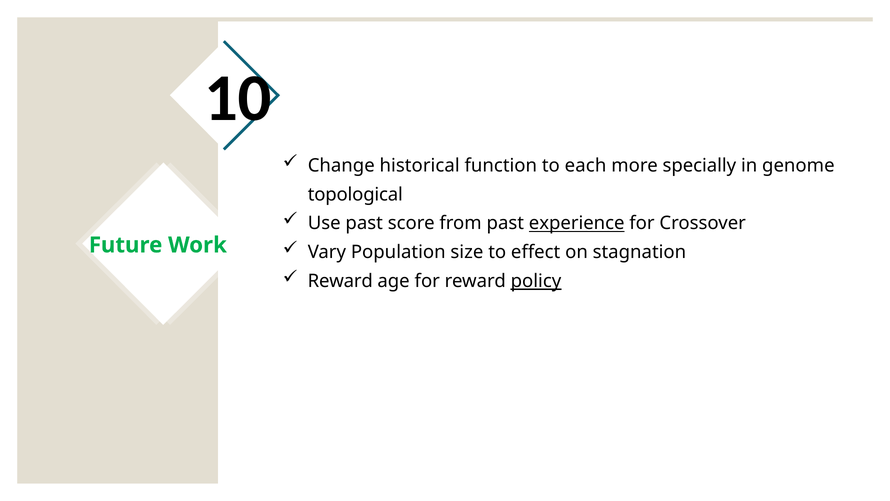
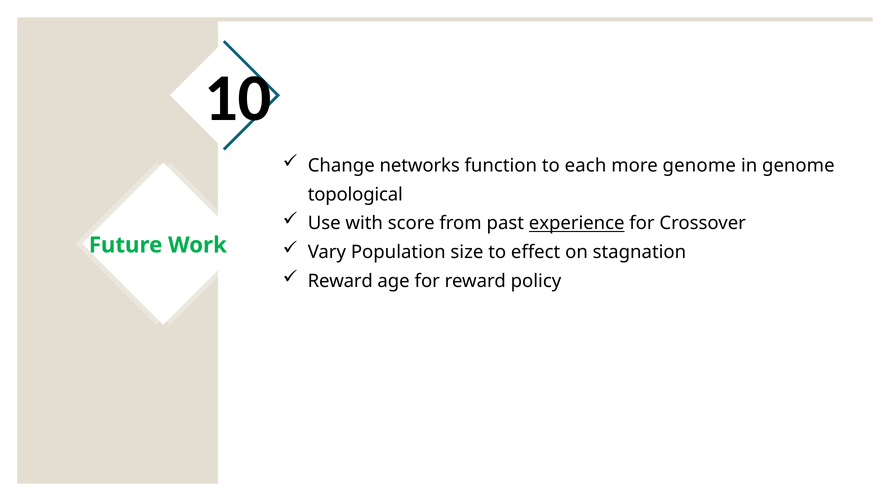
historical: historical -> networks
more specially: specially -> genome
Use past: past -> with
policy underline: present -> none
